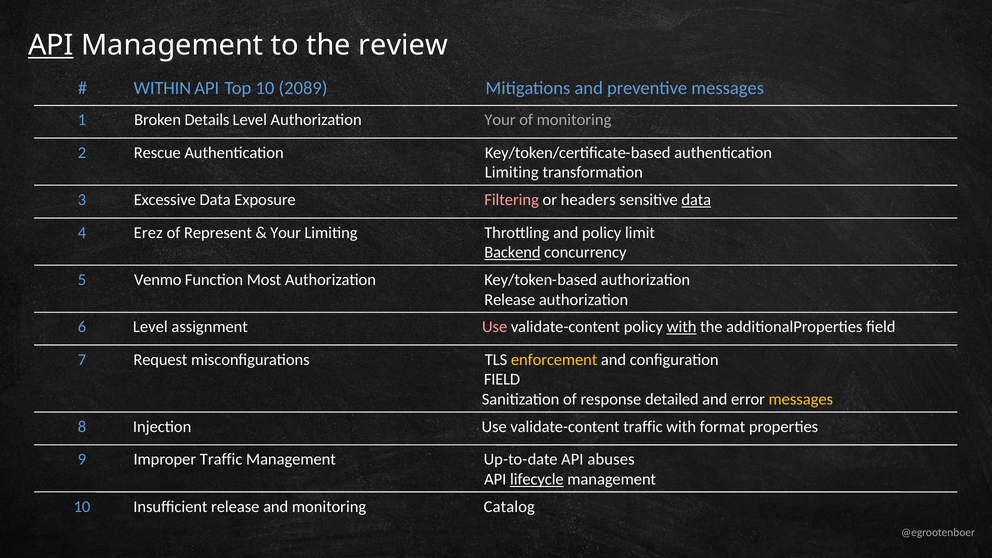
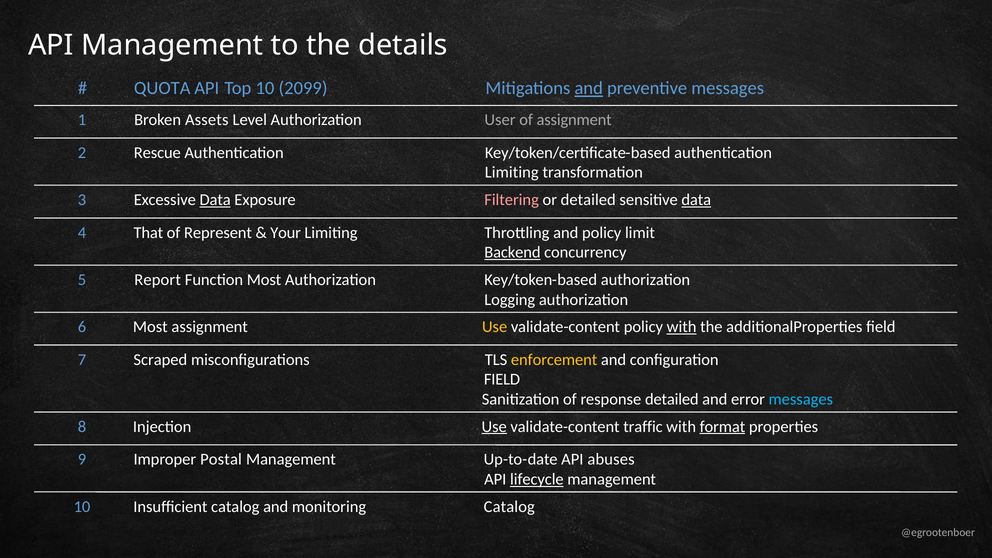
API at (51, 45) underline: present -> none
review: review -> details
WITHIN: WITHIN -> QUOTA
2089: 2089 -> 2099
and at (589, 88) underline: none -> present
Details: Details -> Assets
Authorization Your: Your -> User
of monitoring: monitoring -> assignment
Data at (215, 200) underline: none -> present
or headers: headers -> detailed
Erez: Erez -> That
Venmo: Venmo -> Report
Release at (510, 300): Release -> Logging
6 Level: Level -> Most
Use at (495, 327) colour: pink -> yellow
Request: Request -> Scraped
messages at (801, 399) colour: yellow -> light blue
Use at (494, 427) underline: none -> present
format underline: none -> present
Improper Traffic: Traffic -> Postal
Insufficient release: release -> catalog
